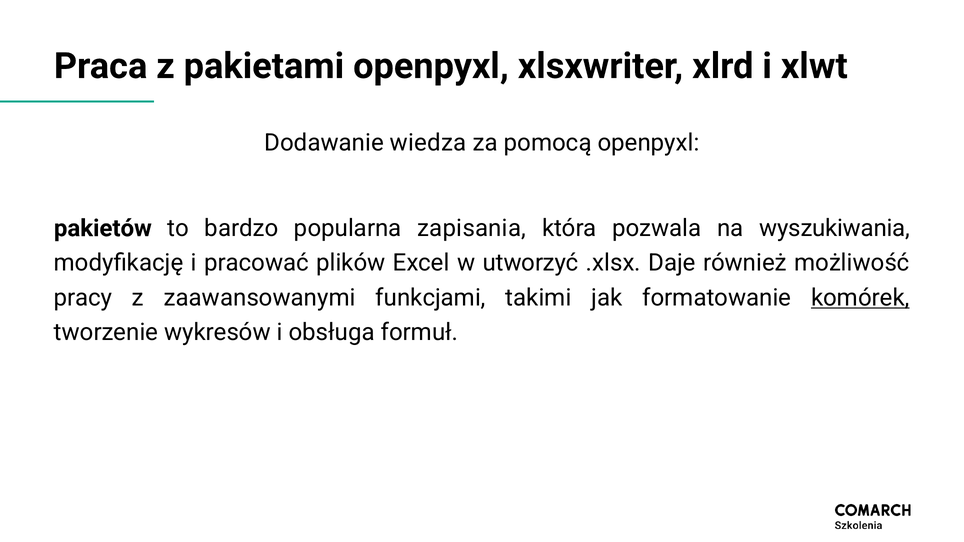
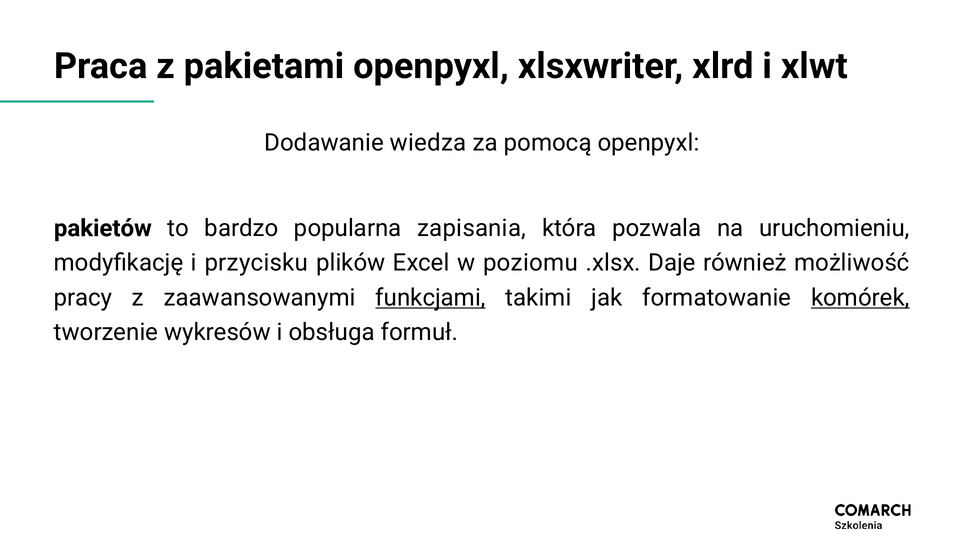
wyszukiwania: wyszukiwania -> uruchomieniu
pracować: pracować -> przycisku
utworzyć: utworzyć -> poziomu
funkcjami underline: none -> present
